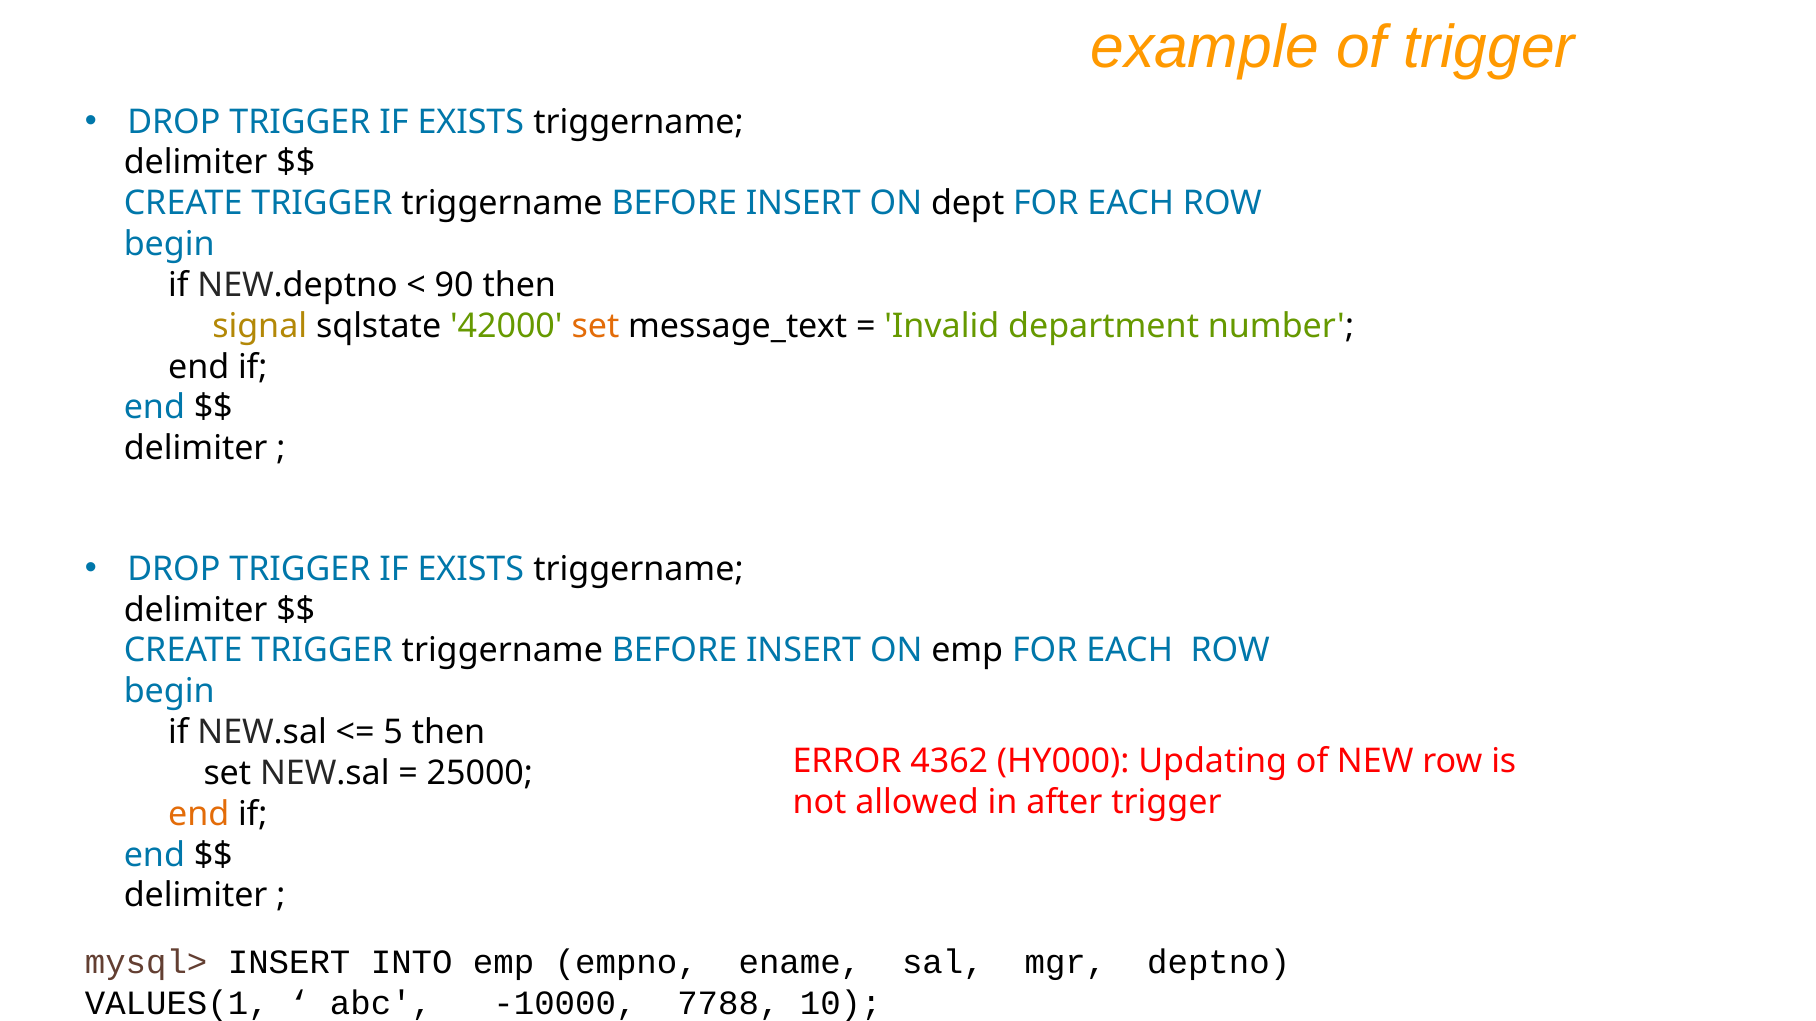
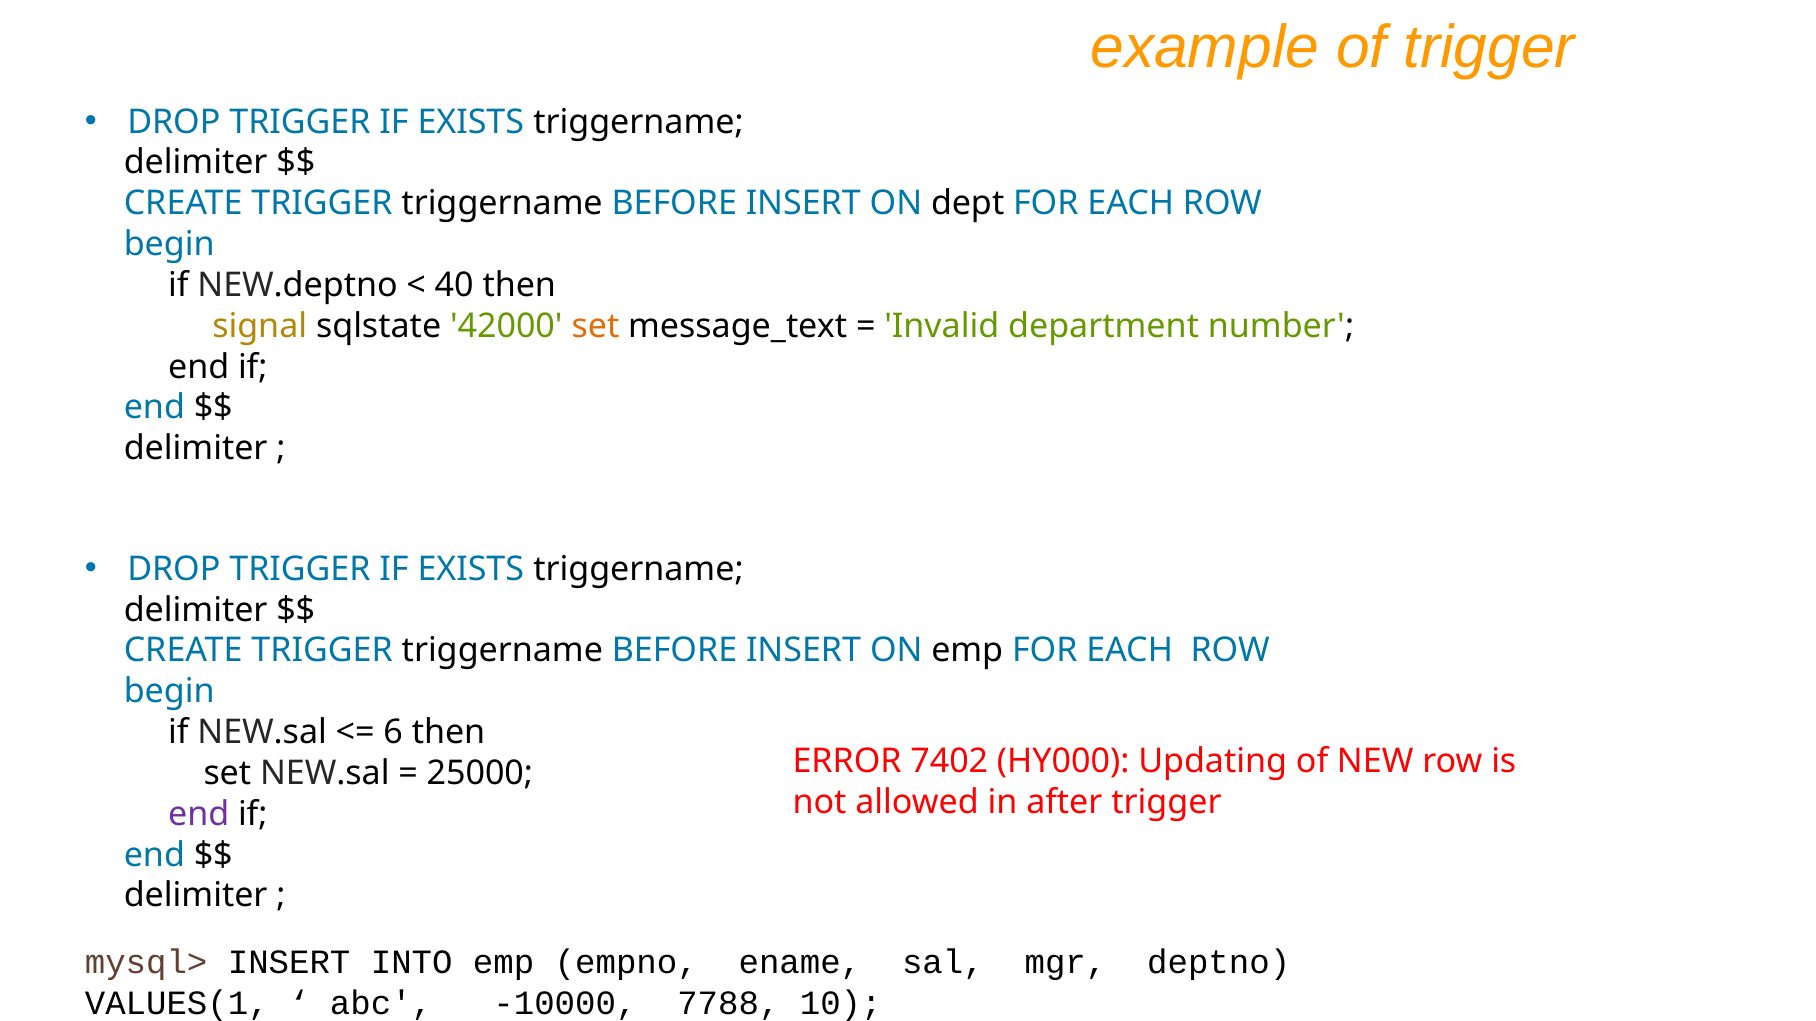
90: 90 -> 40
5: 5 -> 6
4362: 4362 -> 7402
end at (199, 814) colour: orange -> purple
